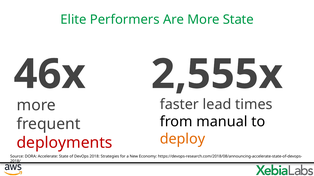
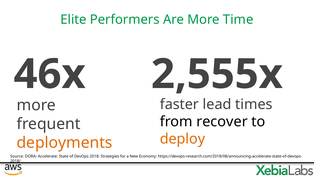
More State: State -> Time
manual: manual -> recover
deployments colour: red -> orange
